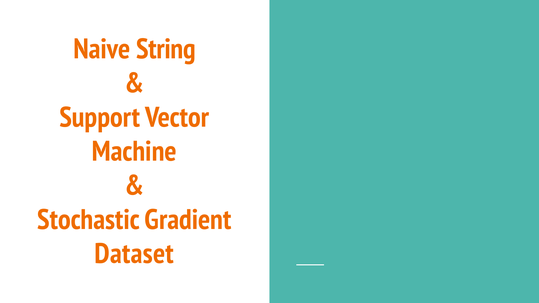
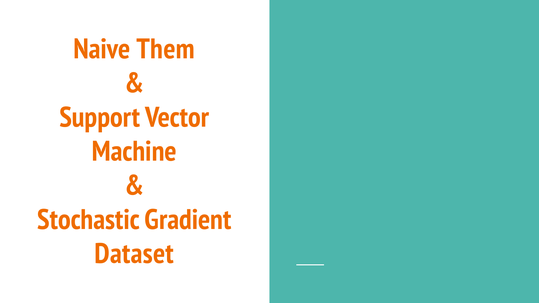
String: String -> Them
